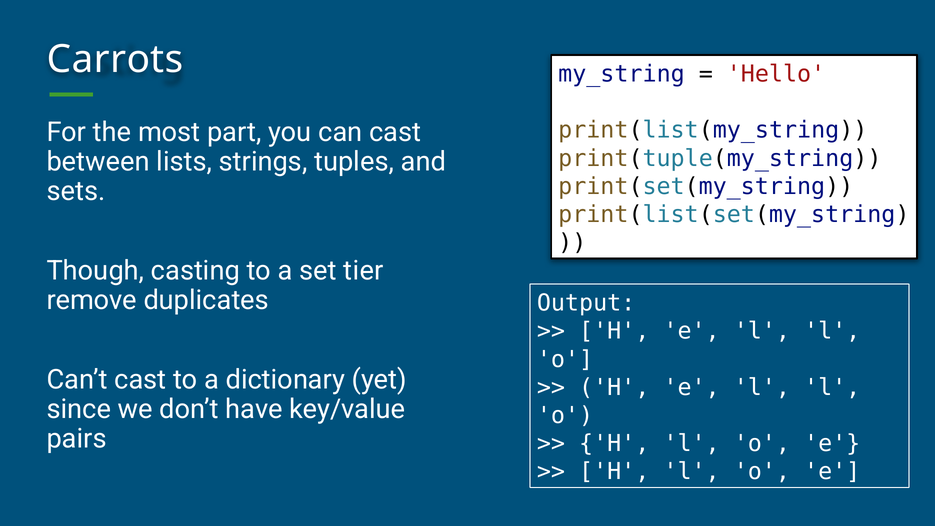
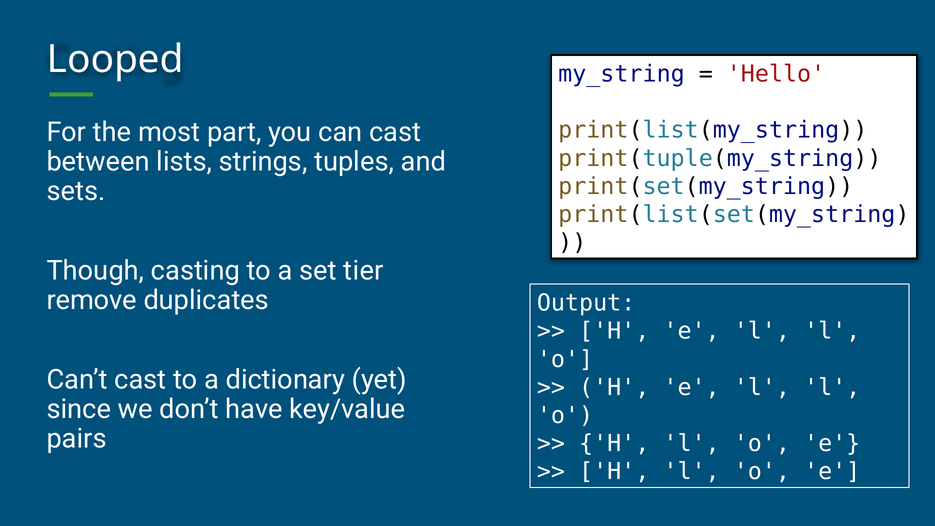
Carrots: Carrots -> Looped
